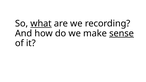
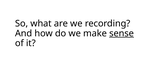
what underline: present -> none
